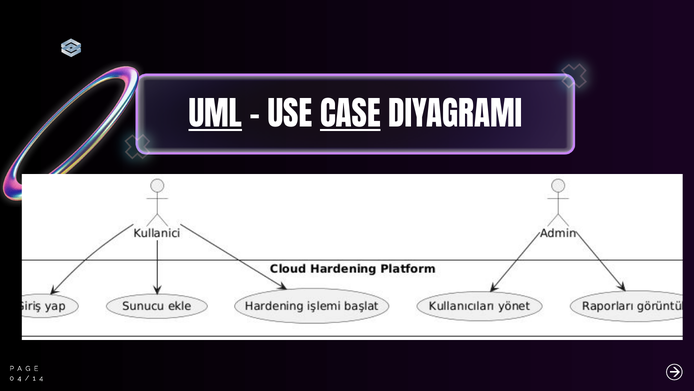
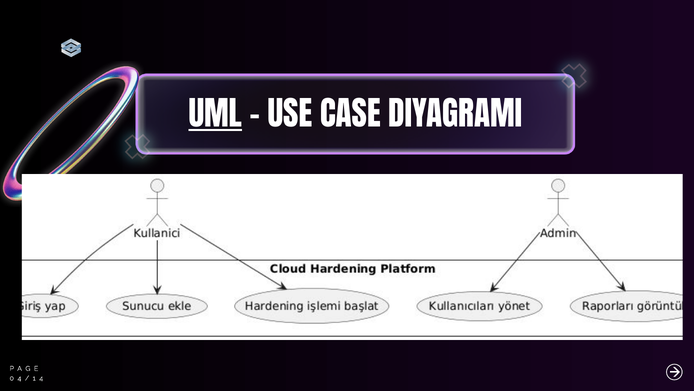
CASE underline: present -> none
